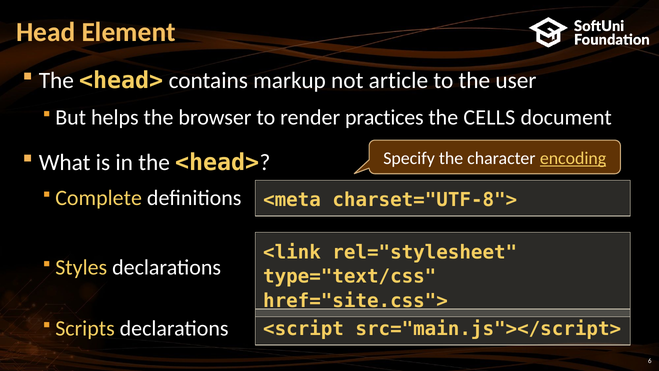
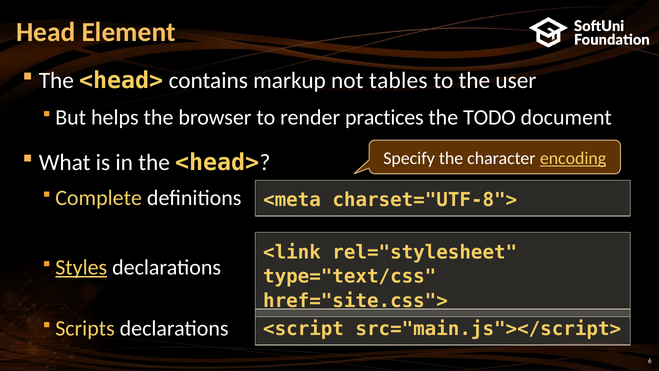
article: article -> tables
CELLS: CELLS -> TODO
Styles underline: none -> present
